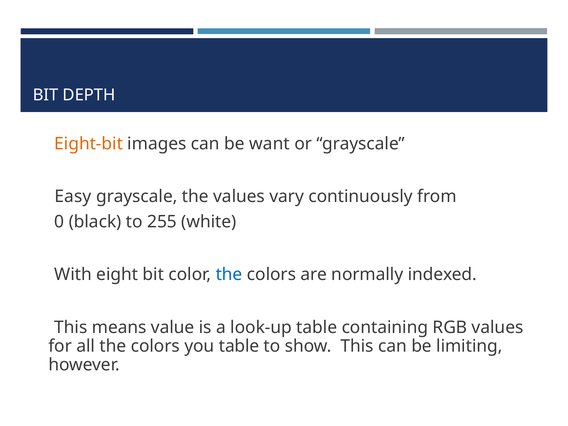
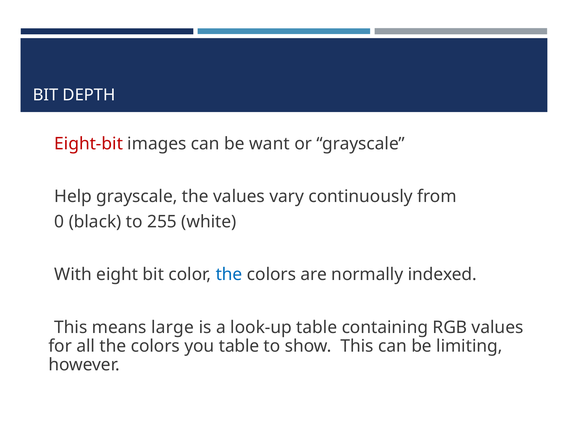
Eight-bit colour: orange -> red
Easy: Easy -> Help
value: value -> large
